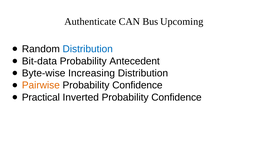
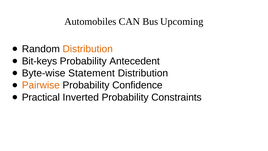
Authenticate: Authenticate -> Automobiles
Distribution at (88, 49) colour: blue -> orange
Bit-data: Bit-data -> Bit-keys
Increasing: Increasing -> Statement
Inverted Probability Confidence: Confidence -> Constraints
